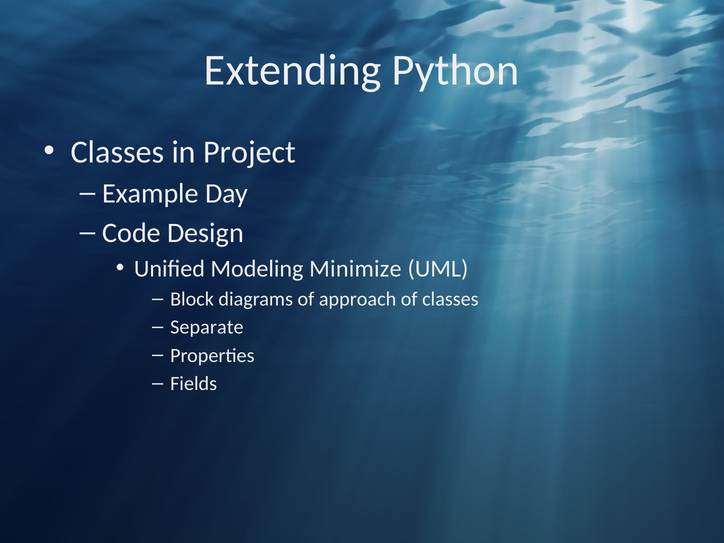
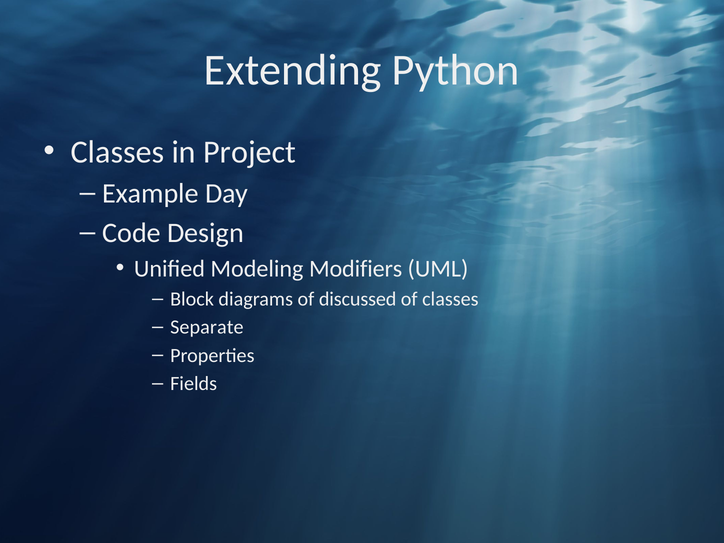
Minimize: Minimize -> Modifiers
approach: approach -> discussed
